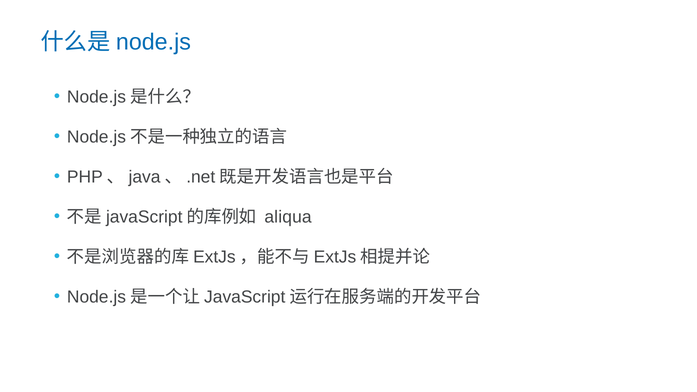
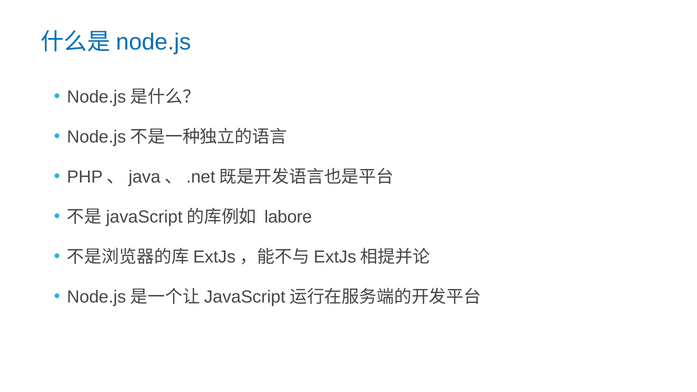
aliqua: aliqua -> labore
